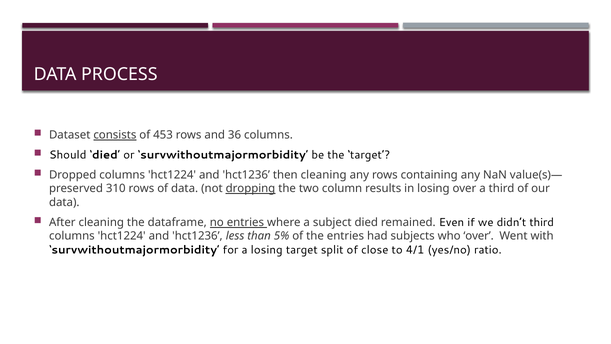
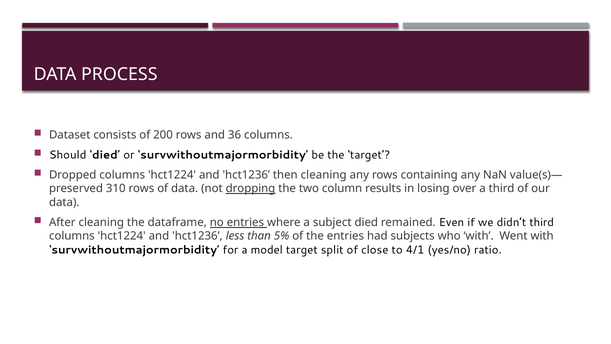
consists underline: present -> none
453: 453 -> 200
who over: over -> with
a losing: losing -> model
